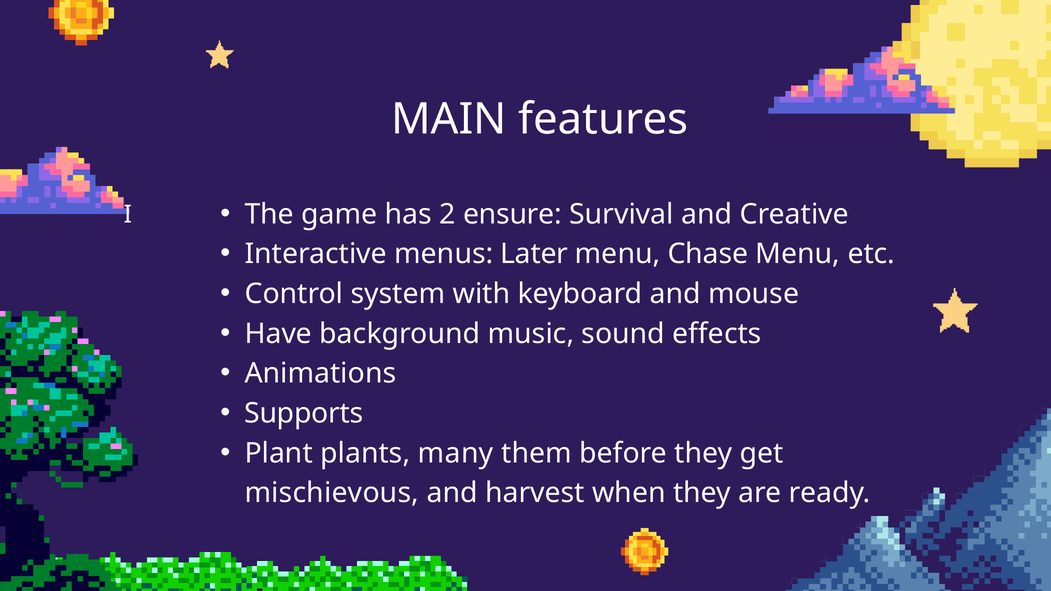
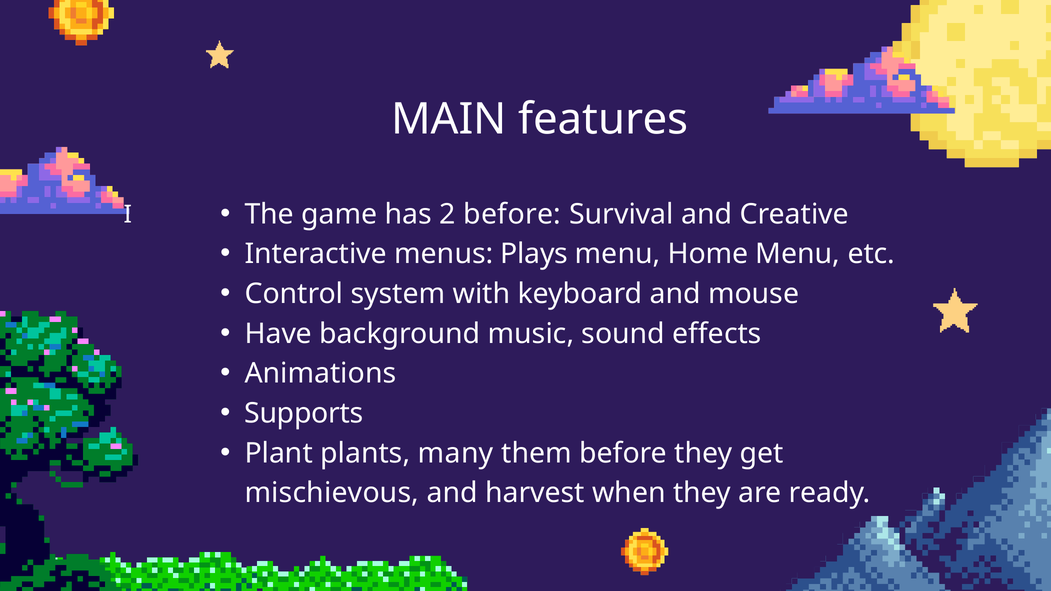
2 ensure: ensure -> before
Later: Later -> Plays
Chase: Chase -> Home
